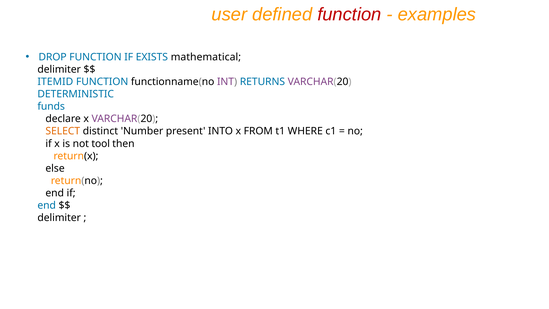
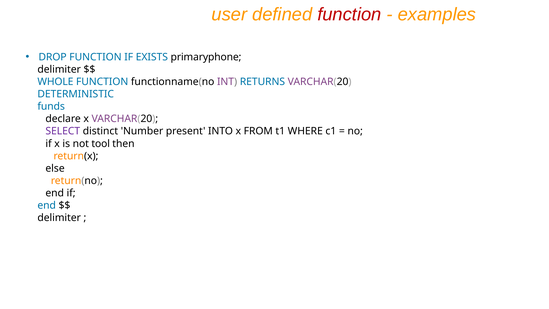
mathematical: mathematical -> primaryphone
ITEMID: ITEMID -> WHOLE
SELECT colour: orange -> purple
